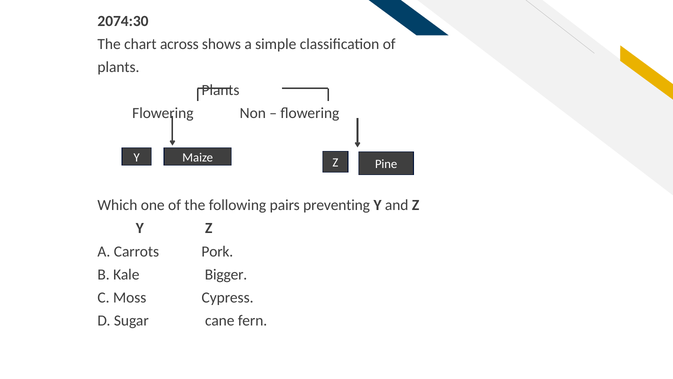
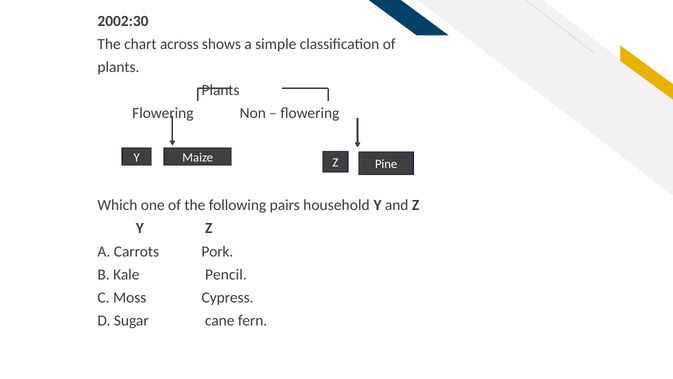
2074:30: 2074:30 -> 2002:30
preventing: preventing -> household
Bigger: Bigger -> Pencil
